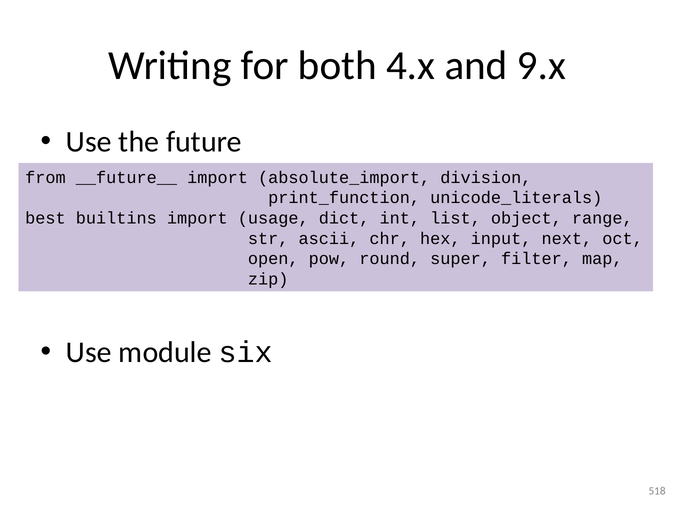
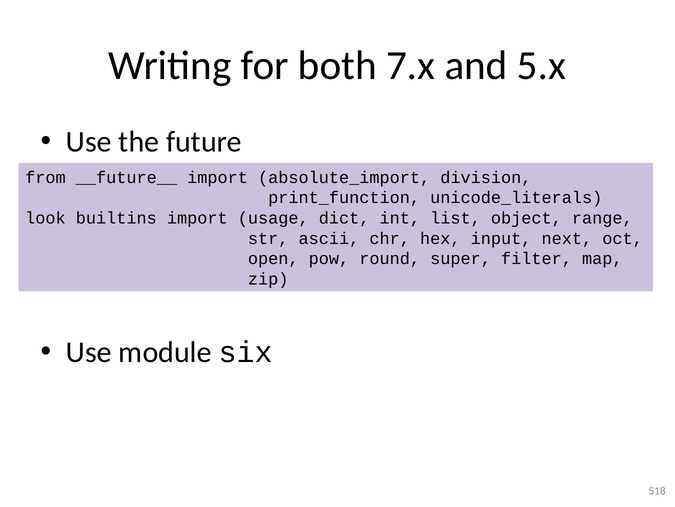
4.x: 4.x -> 7.x
9.x: 9.x -> 5.x
best: best -> look
